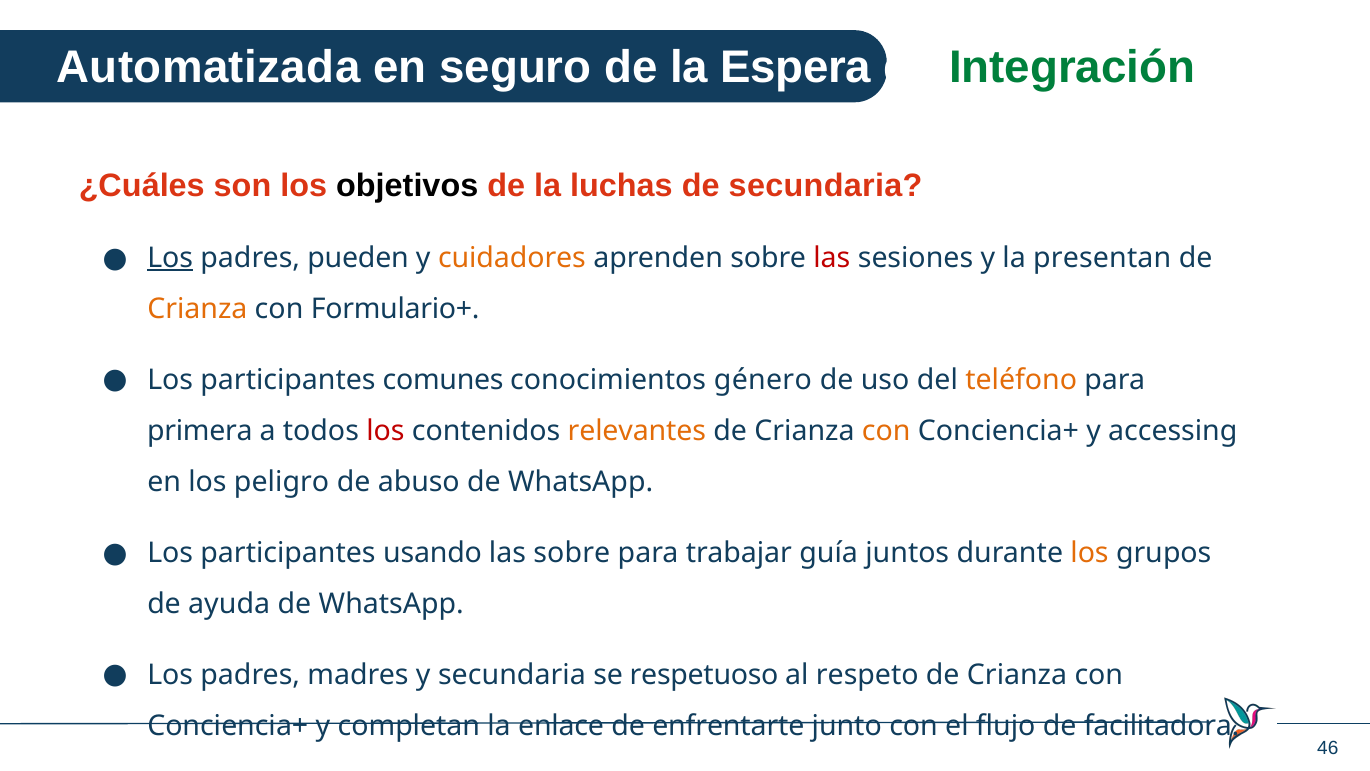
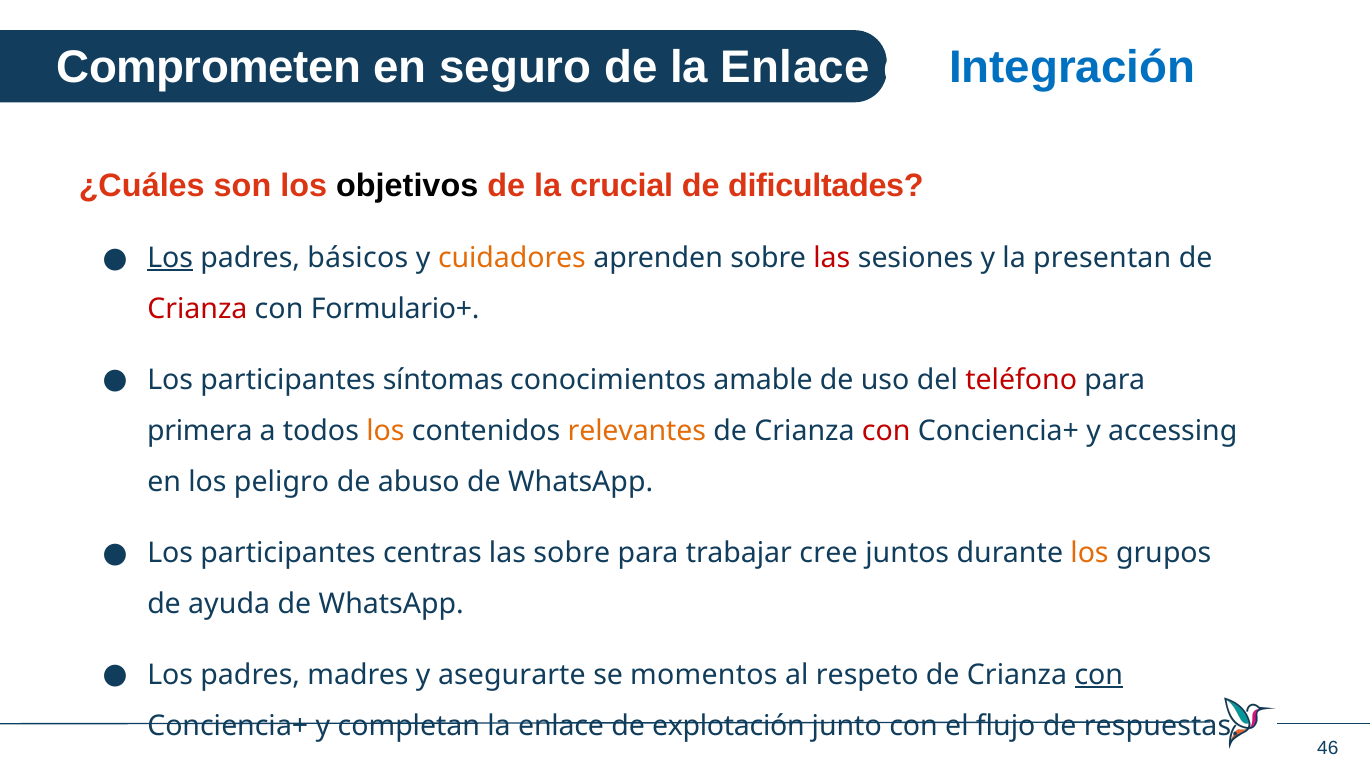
Automatizada: Automatizada -> Comprometen
de la Espera: Espera -> Enlace
Integración colour: green -> blue
luchas: luchas -> crucial
de secundaria: secundaria -> dificultades
pueden: pueden -> básicos
Crianza at (197, 309) colour: orange -> red
comunes: comunes -> síntomas
género: género -> amable
teléfono colour: orange -> red
los at (385, 431) colour: red -> orange
con at (886, 431) colour: orange -> red
usando: usando -> centras
guía: guía -> cree
y secundaria: secundaria -> asegurarte
respetuoso: respetuoso -> momentos
con at (1099, 674) underline: none -> present
enfrentarte: enfrentarte -> explotación
facilitadora: facilitadora -> respuestas
